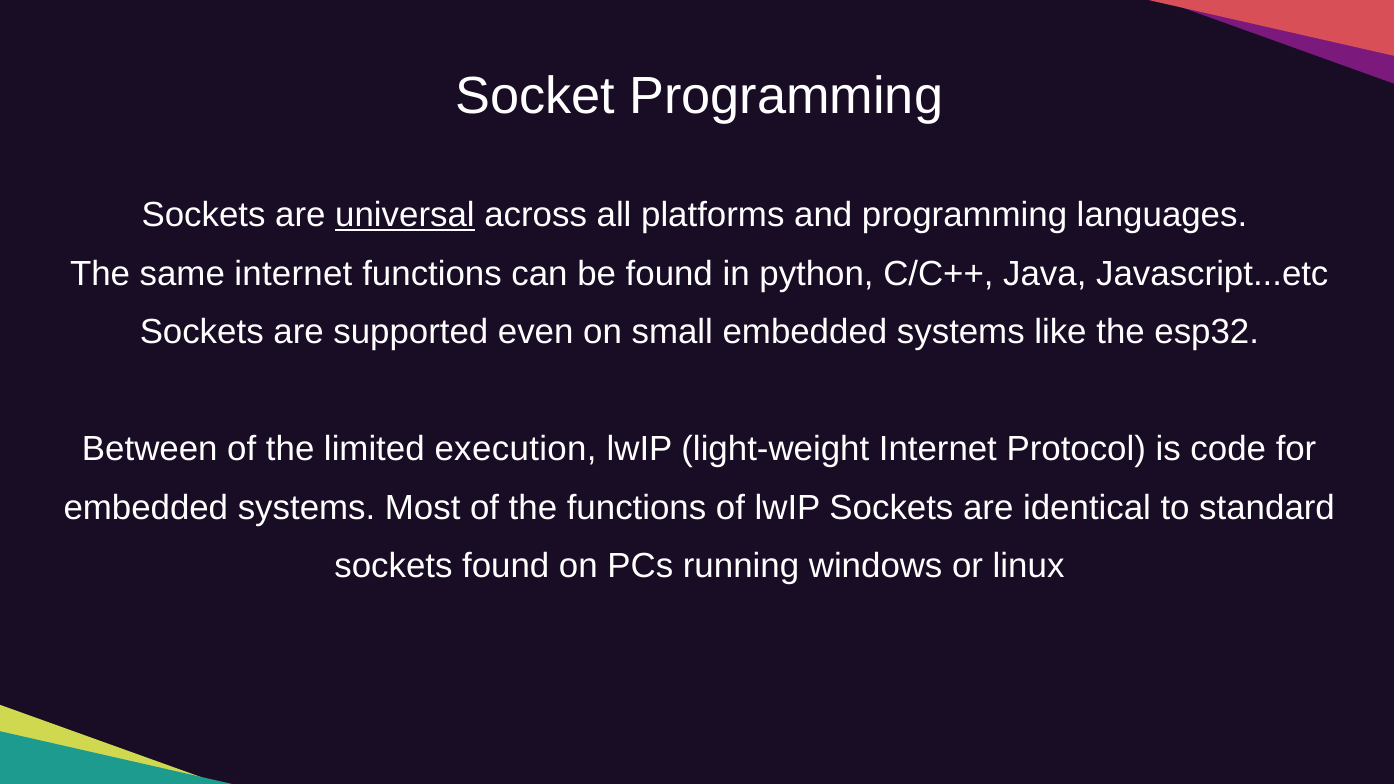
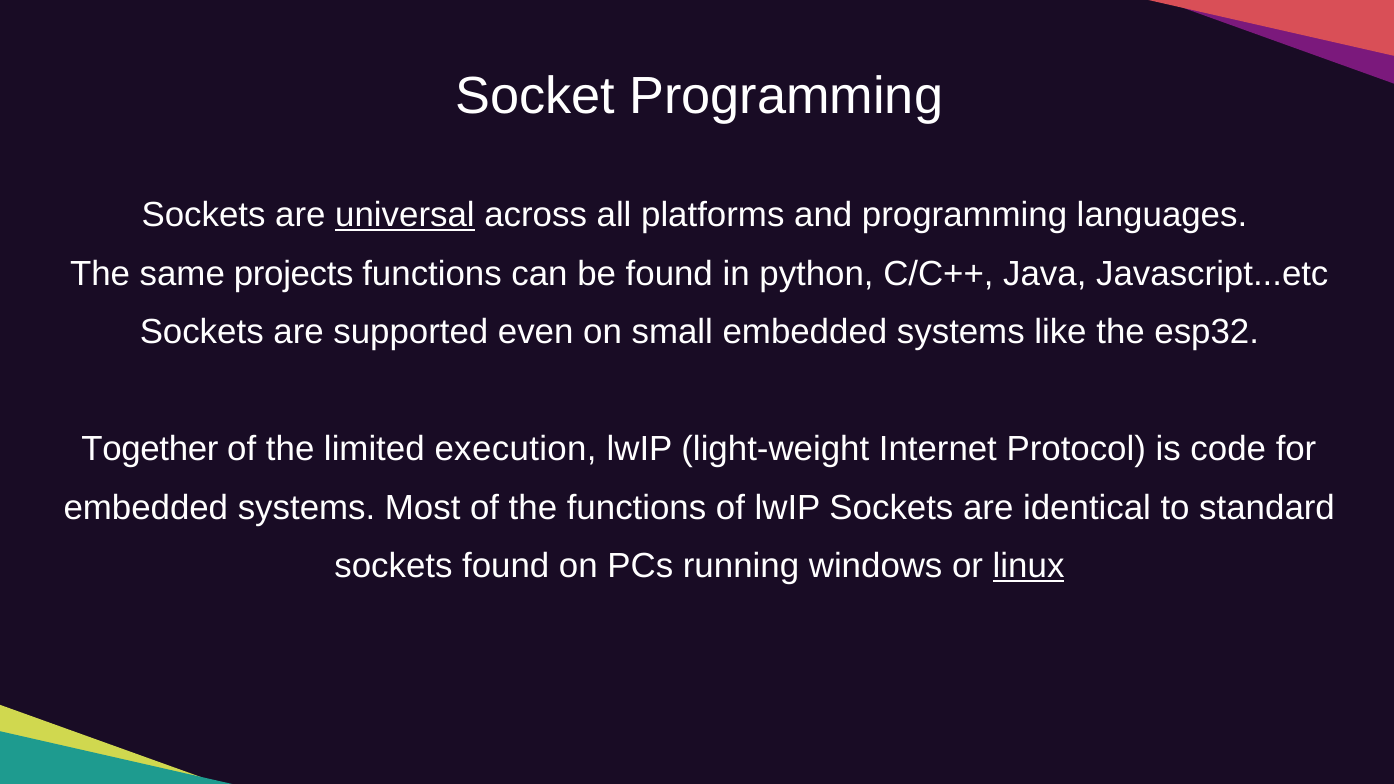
same internet: internet -> projects
Between: Between -> Together
linux underline: none -> present
